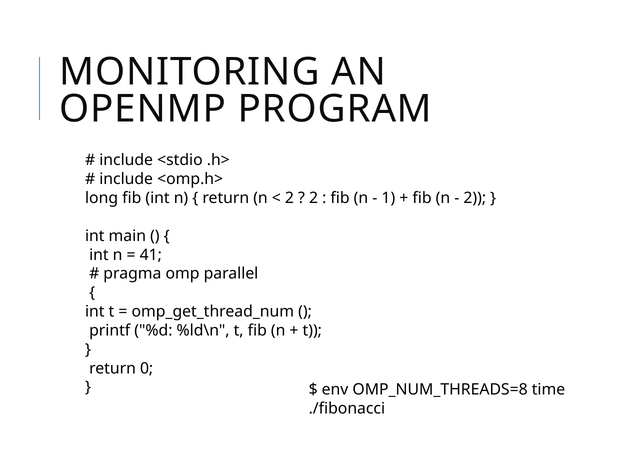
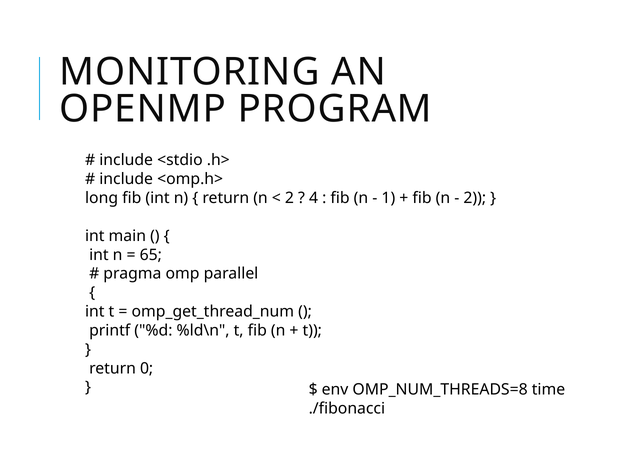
2 at (314, 198): 2 -> 4
41: 41 -> 65
